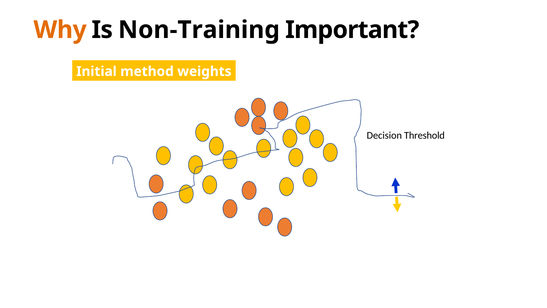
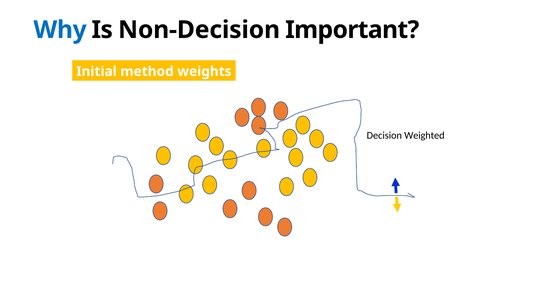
Why colour: orange -> blue
Non-Training: Non-Training -> Non-Decision
Threshold: Threshold -> Weighted
